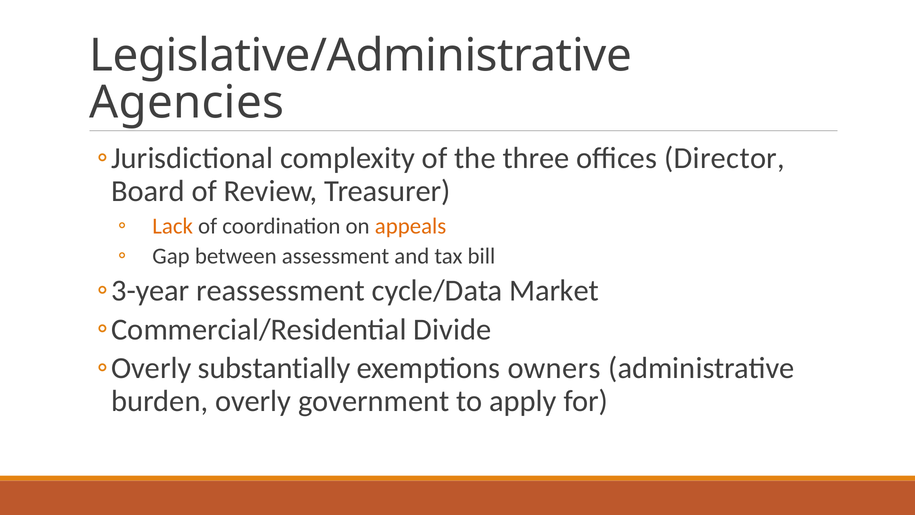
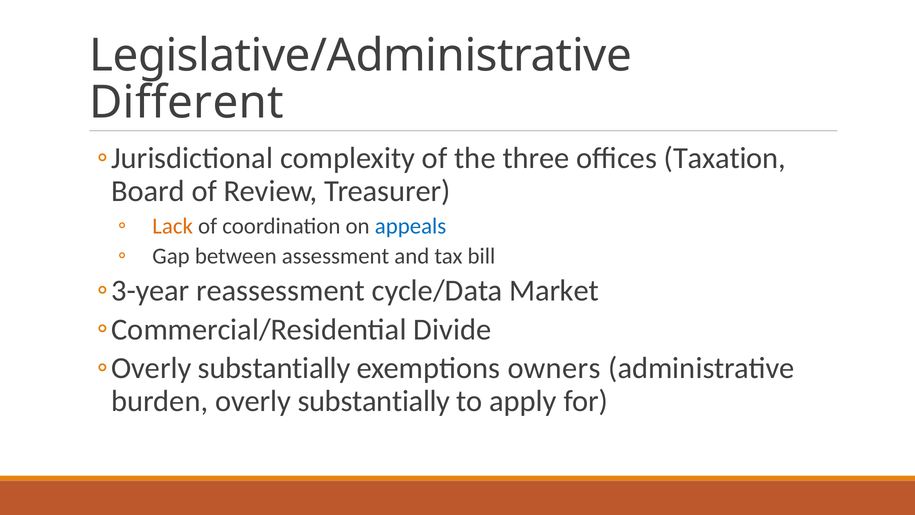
Agencies: Agencies -> Different
Director: Director -> Taxation
appeals colour: orange -> blue
overly government: government -> substantially
